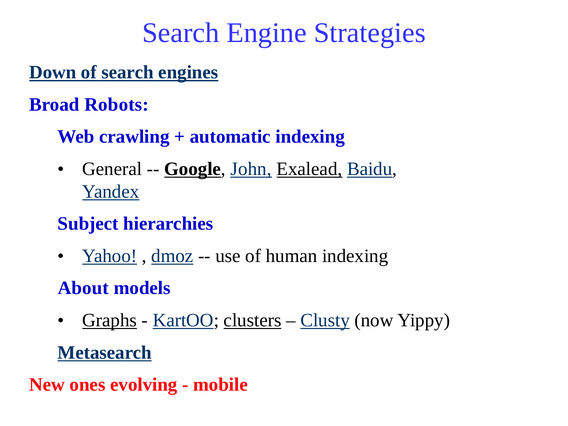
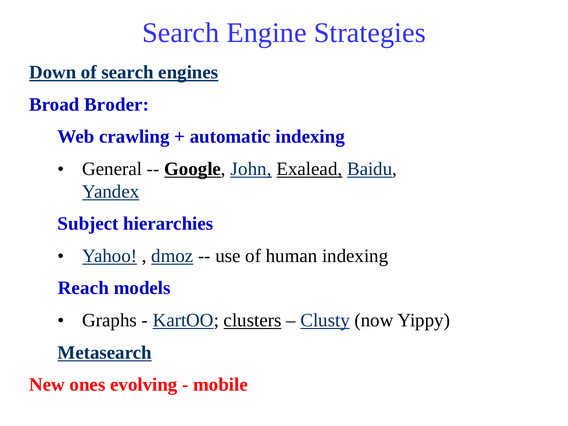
Robots: Robots -> Broder
About: About -> Reach
Graphs underline: present -> none
